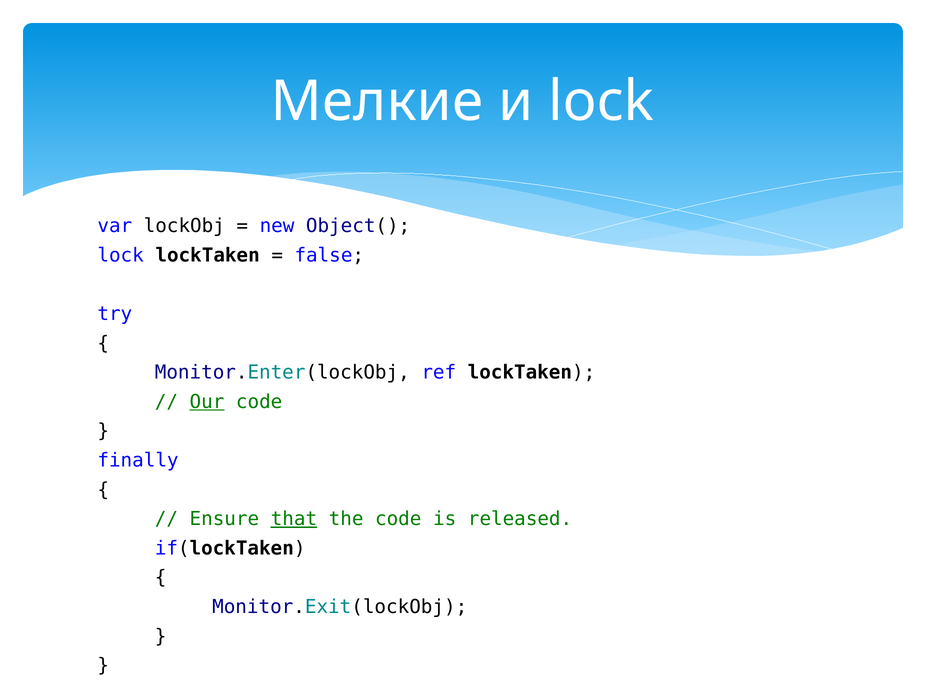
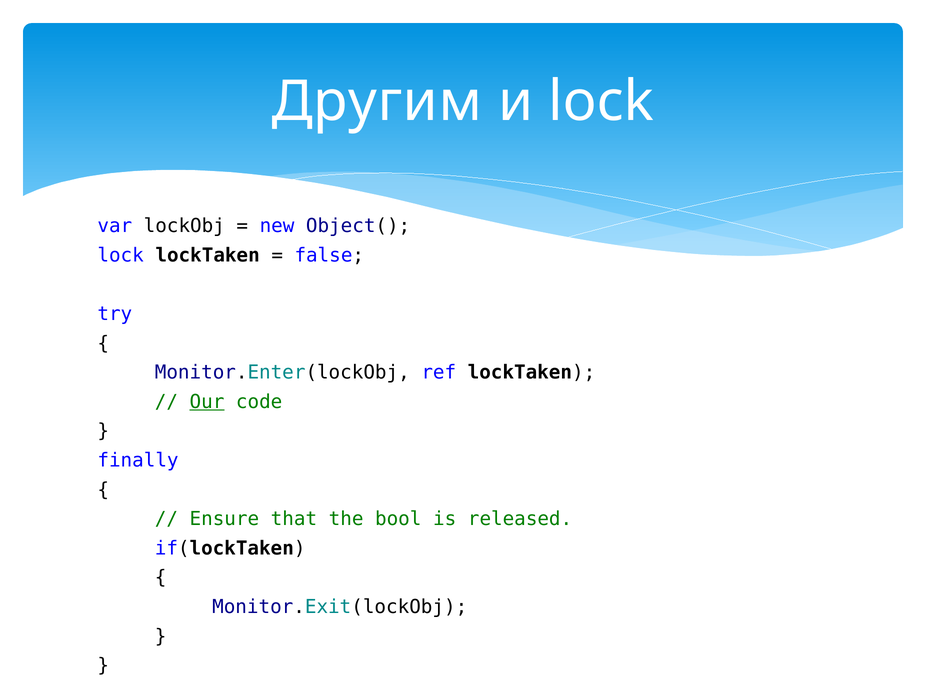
Мелкие: Мелкие -> Другим
that underline: present -> none
the code: code -> bool
